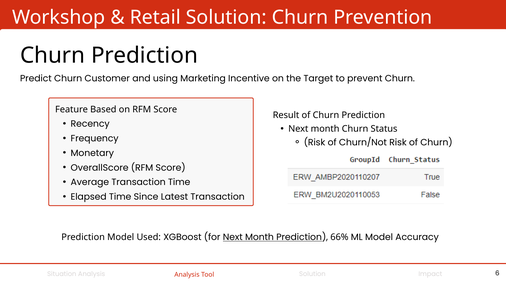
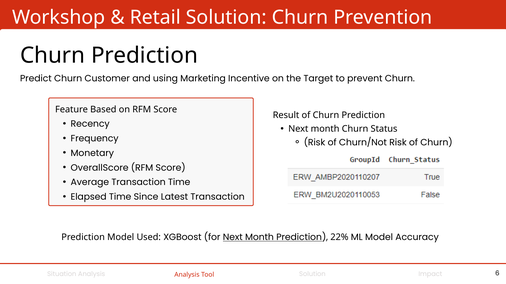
66%: 66% -> 22%
